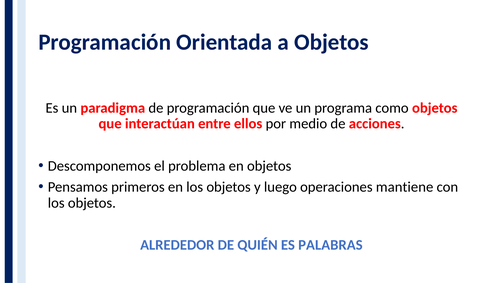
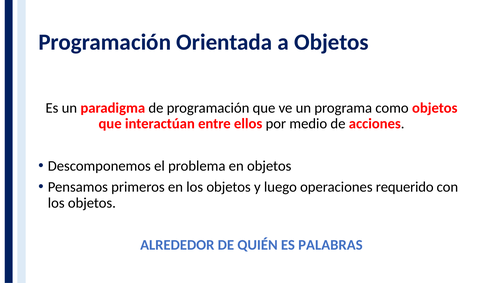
mantiene: mantiene -> requerido
